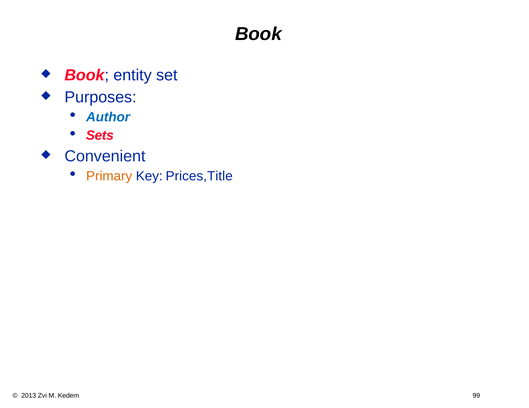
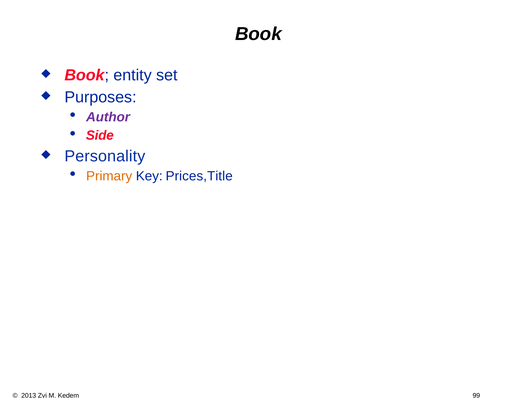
Author colour: blue -> purple
Sets: Sets -> Side
Convenient: Convenient -> Personality
